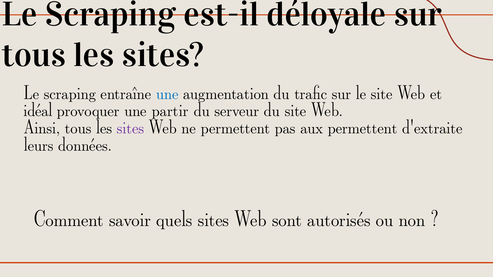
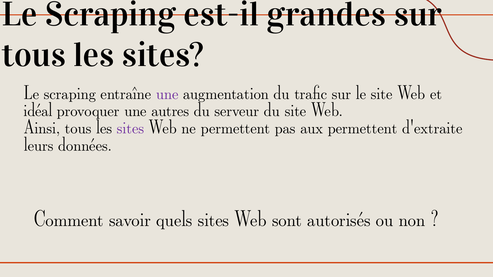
déloyale: déloyale -> grandes
une at (167, 94) colour: blue -> purple
partir: partir -> autres
